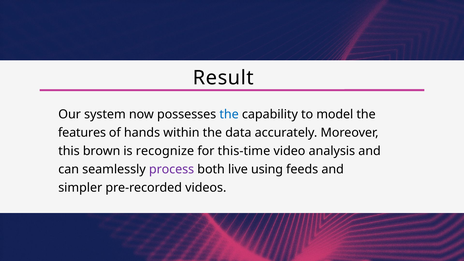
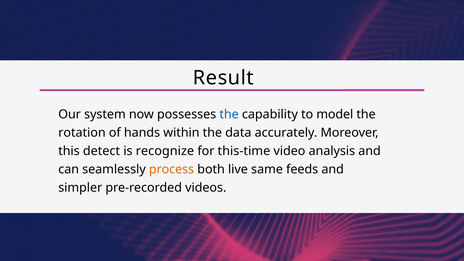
features: features -> rotation
brown: brown -> detect
process colour: purple -> orange
using: using -> same
